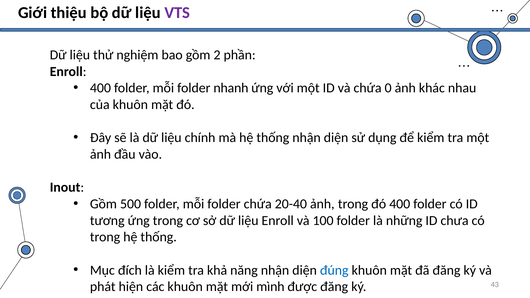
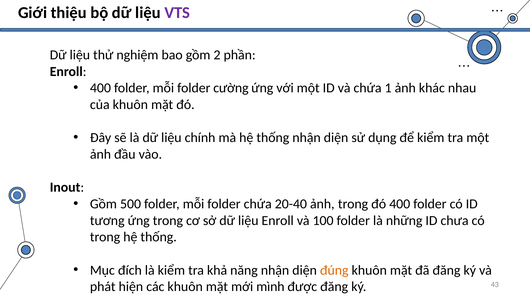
nhanh: nhanh -> cường
0: 0 -> 1
đúng colour: blue -> orange
